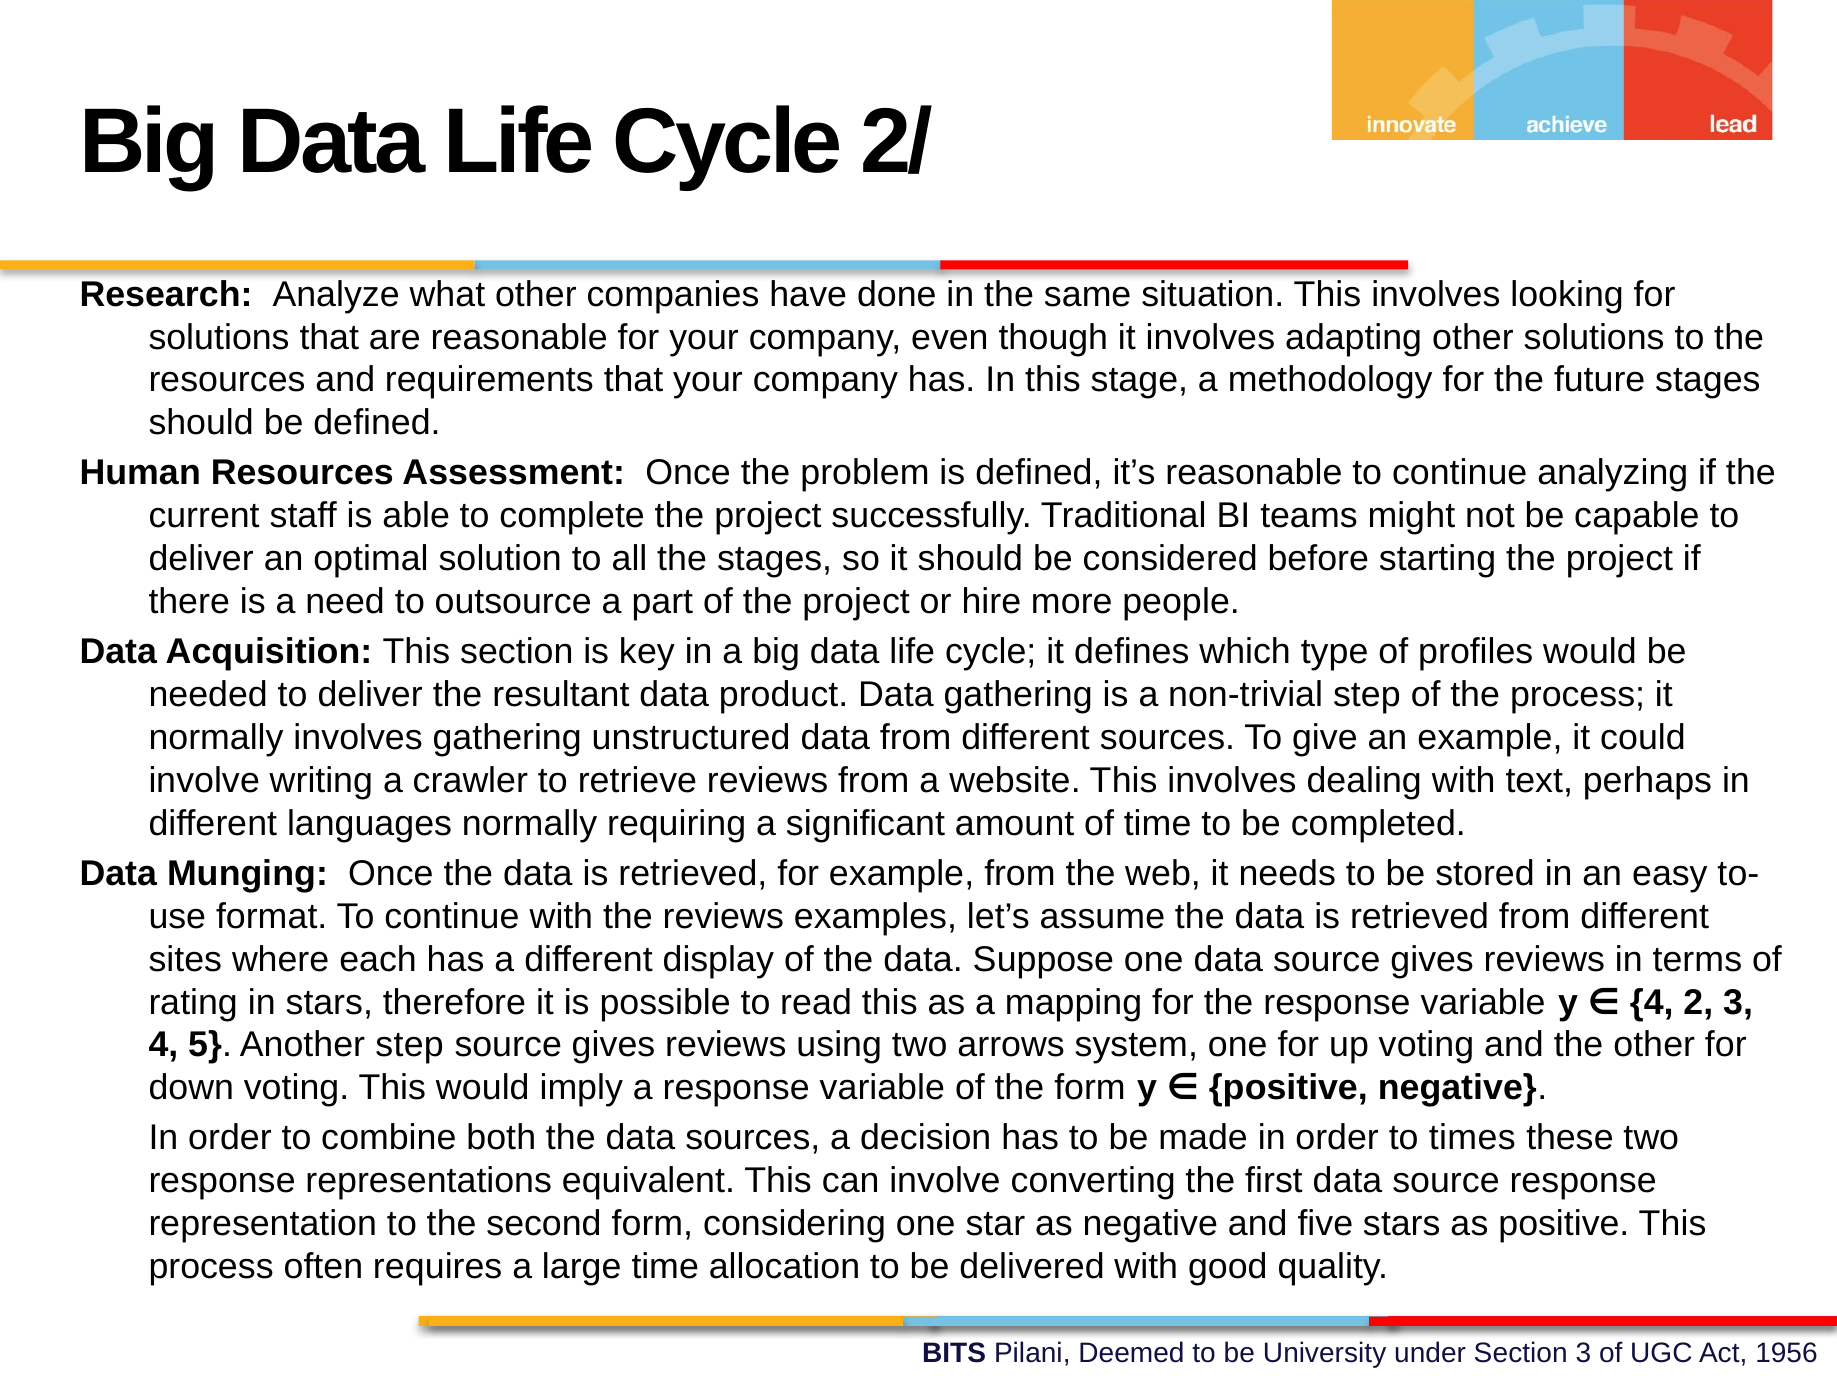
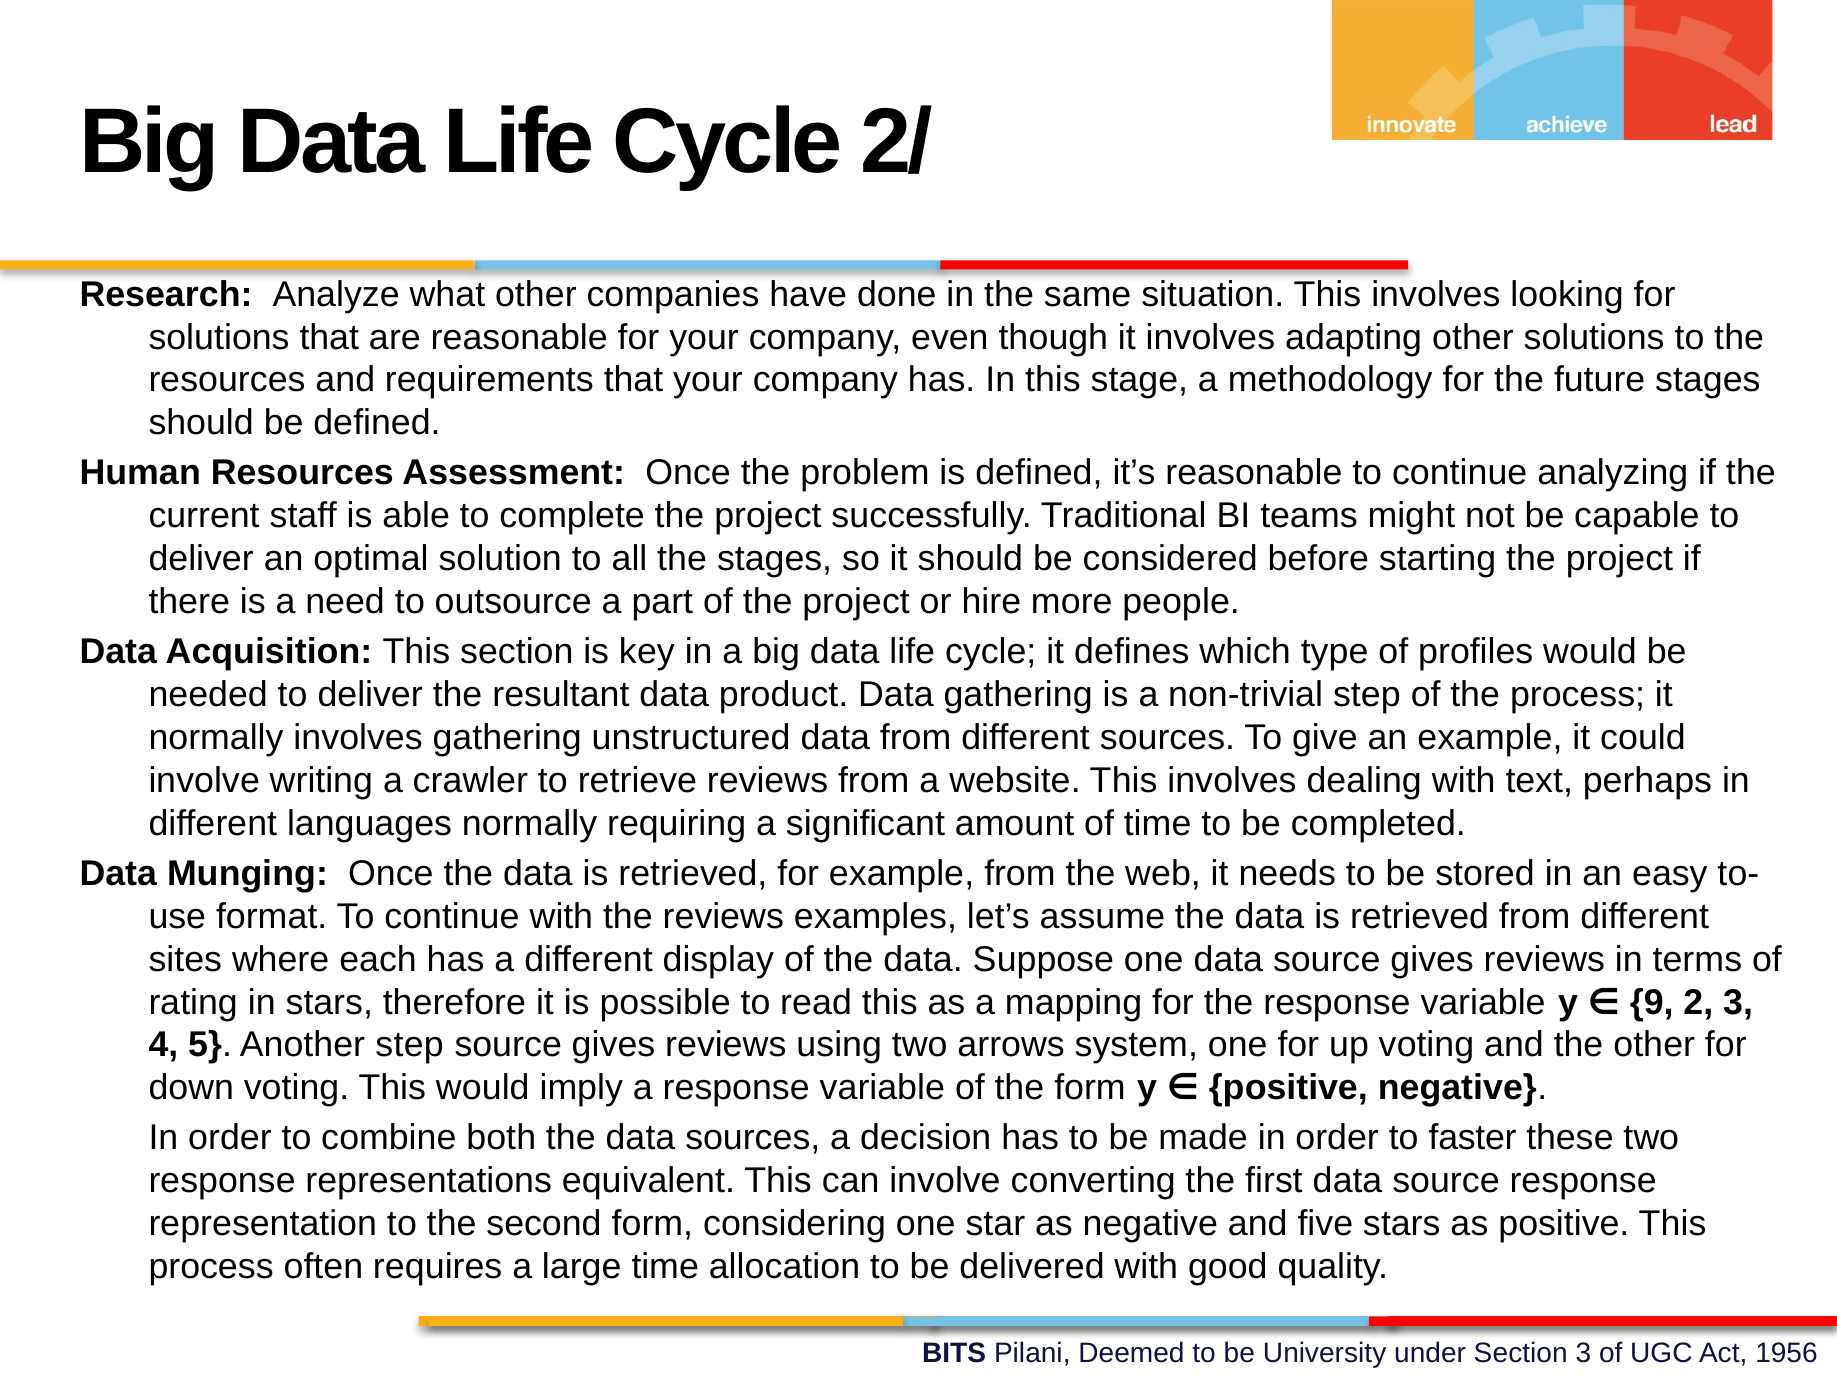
y 4: 4 -> 9
times: times -> faster
